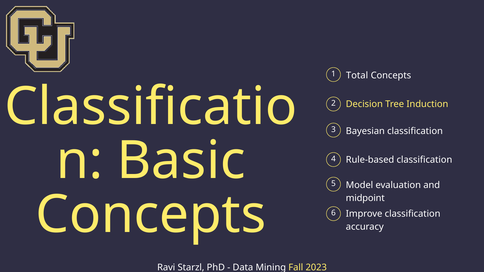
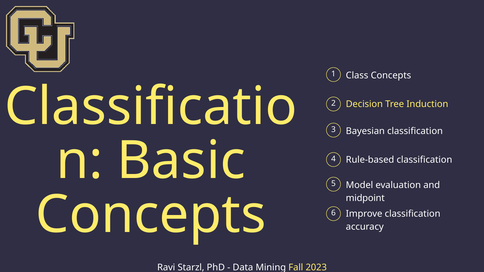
Total: Total -> Class
